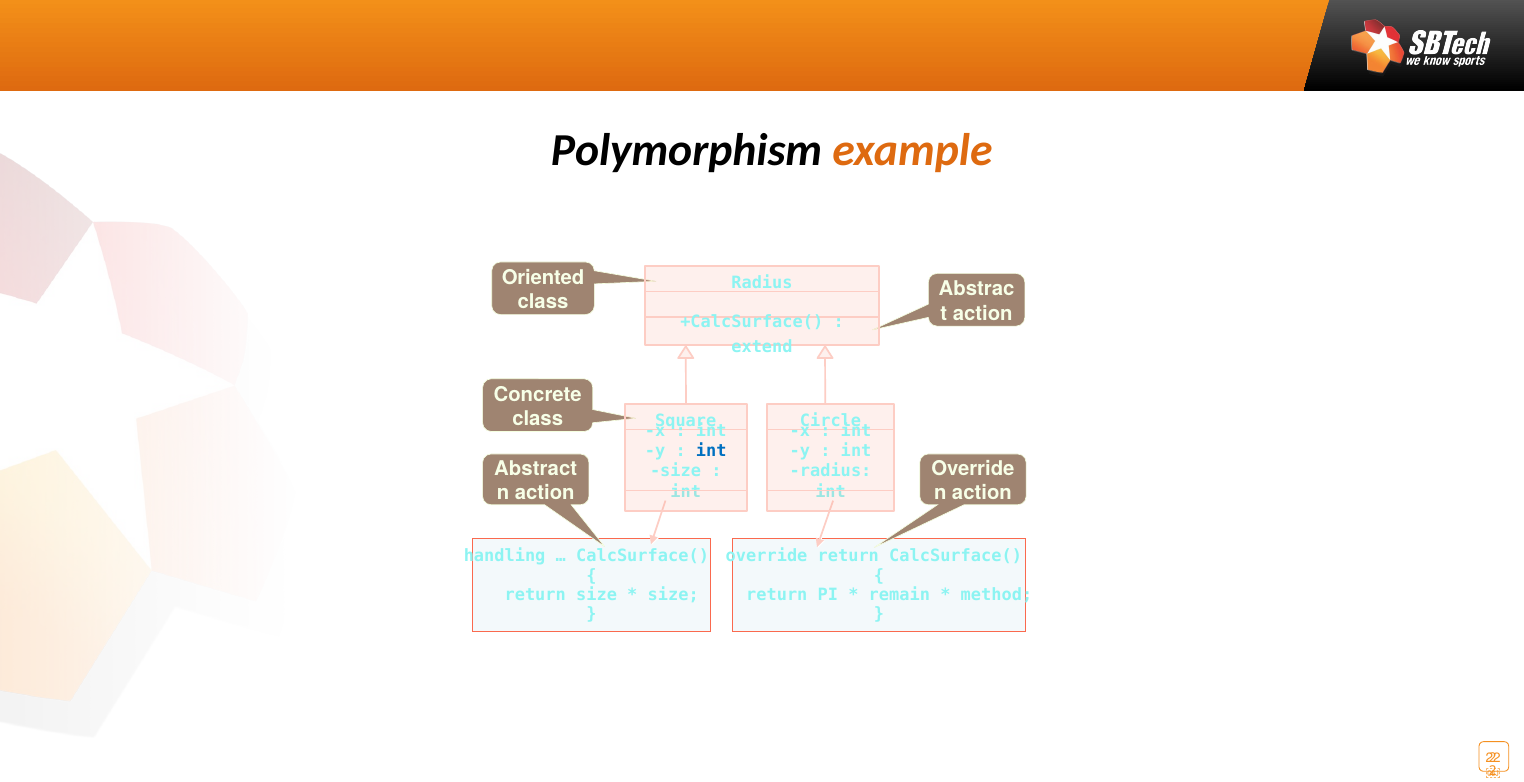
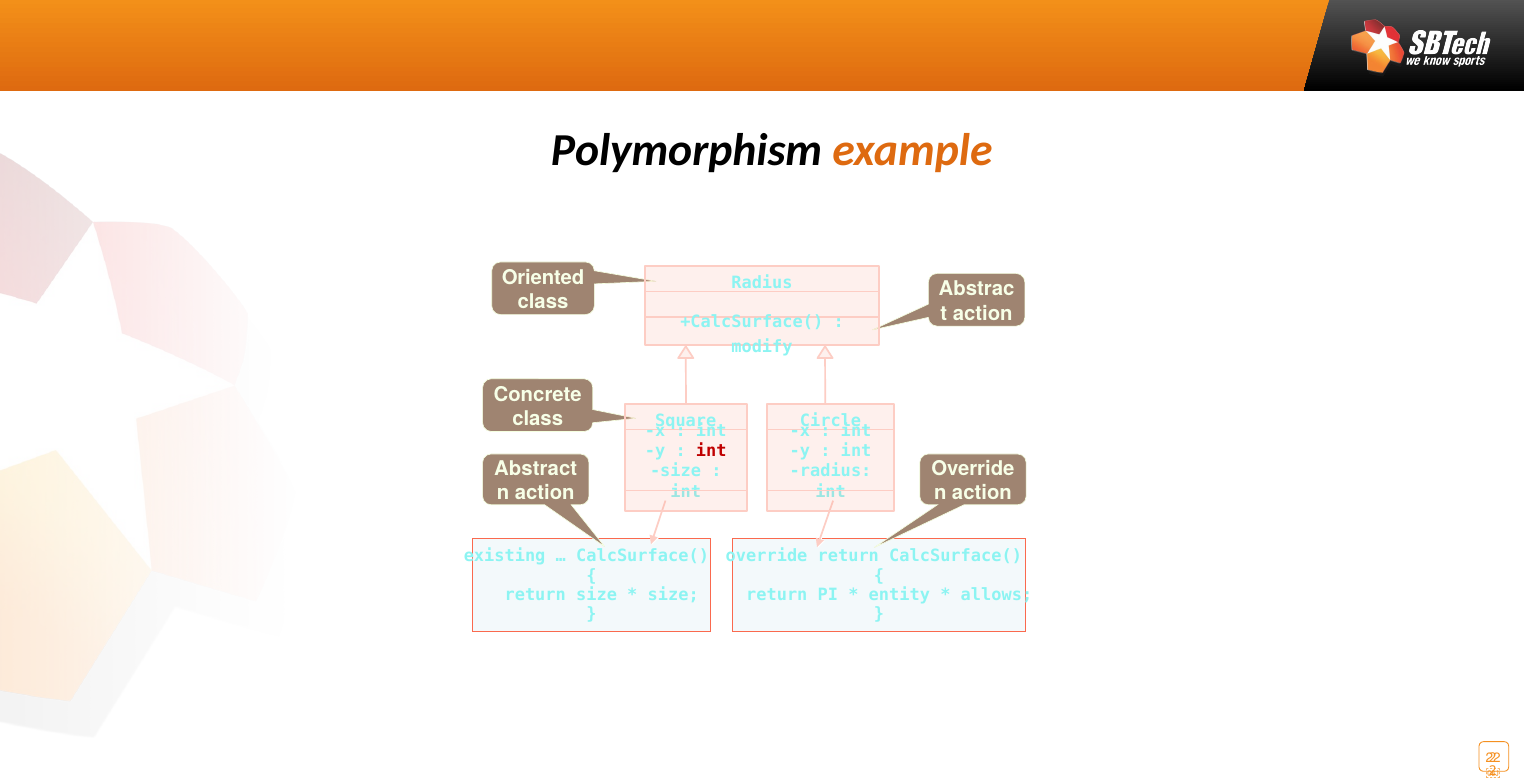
extend: extend -> modify
int at (711, 451) colour: blue -> red
handling: handling -> existing
remain: remain -> entity
method: method -> allows
